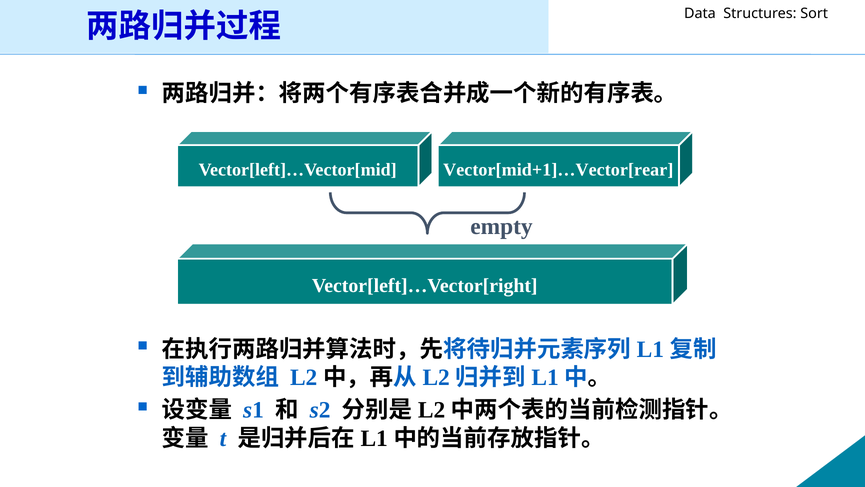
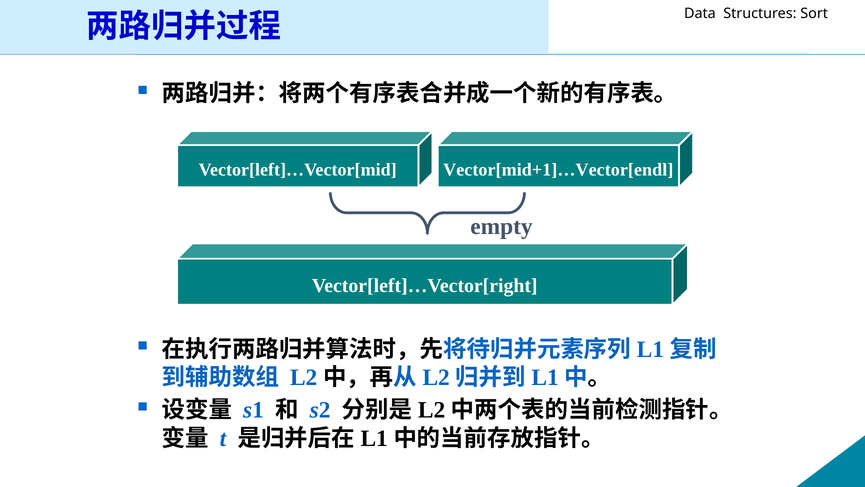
Vector[mid+1]…Vector[rear: Vector[mid+1]…Vector[rear -> Vector[mid+1]…Vector[endl
